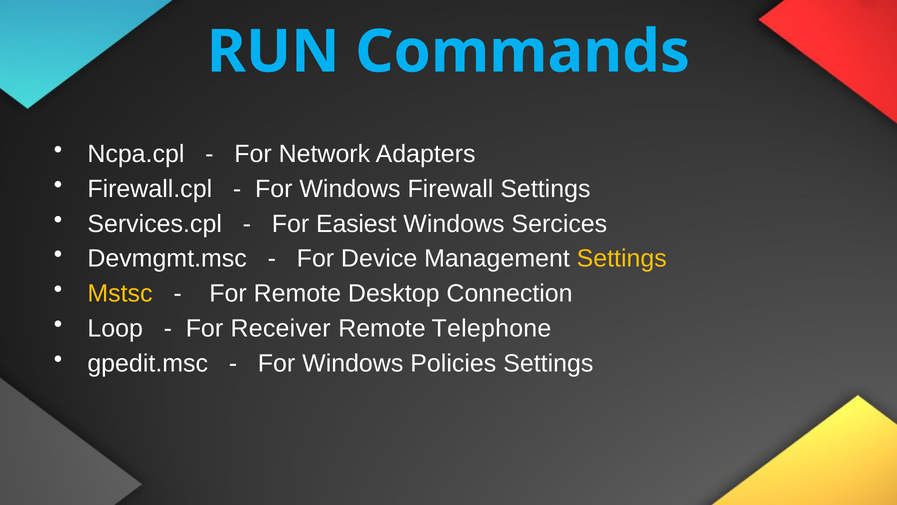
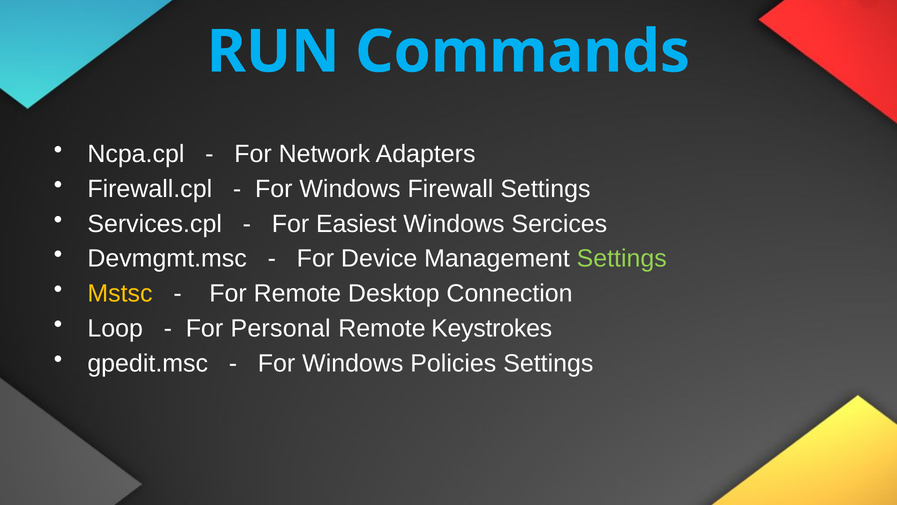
Settings at (622, 259) colour: yellow -> light green
Receiver: Receiver -> Personal
Telephone: Telephone -> Keystrokes
